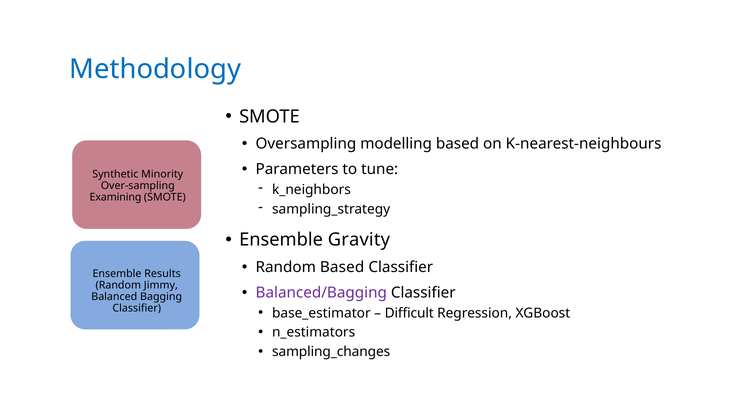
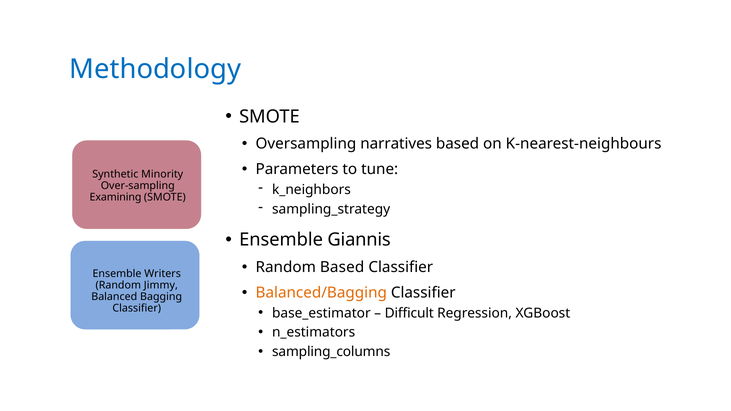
modelling: modelling -> narratives
Gravity: Gravity -> Giannis
Results: Results -> Writers
Balanced/Bagging colour: purple -> orange
sampling_changes: sampling_changes -> sampling_columns
